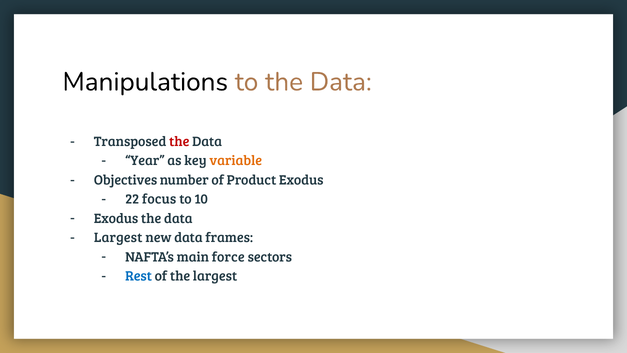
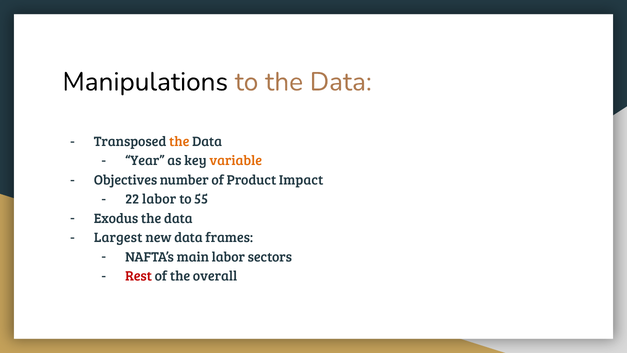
the at (179, 142) colour: red -> orange
Product Exodus: Exodus -> Impact
22 focus: focus -> labor
10: 10 -> 55
main force: force -> labor
Rest colour: blue -> red
the largest: largest -> overall
